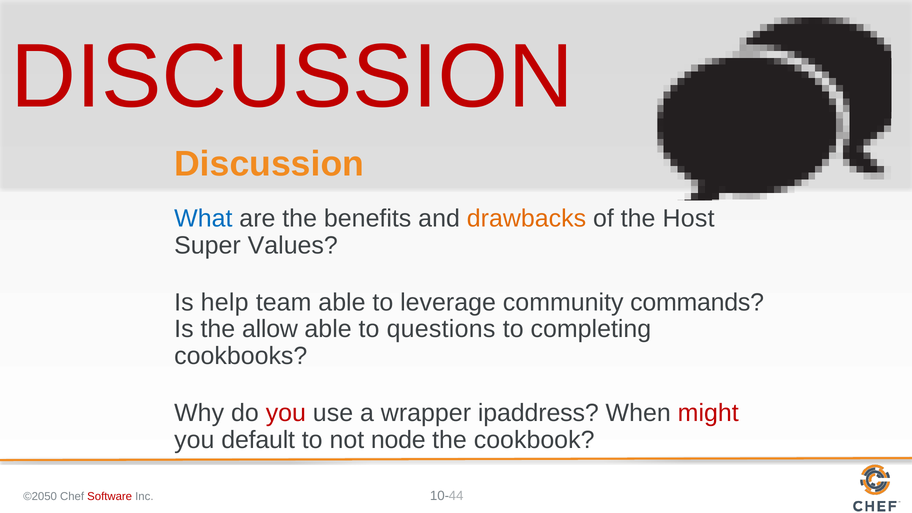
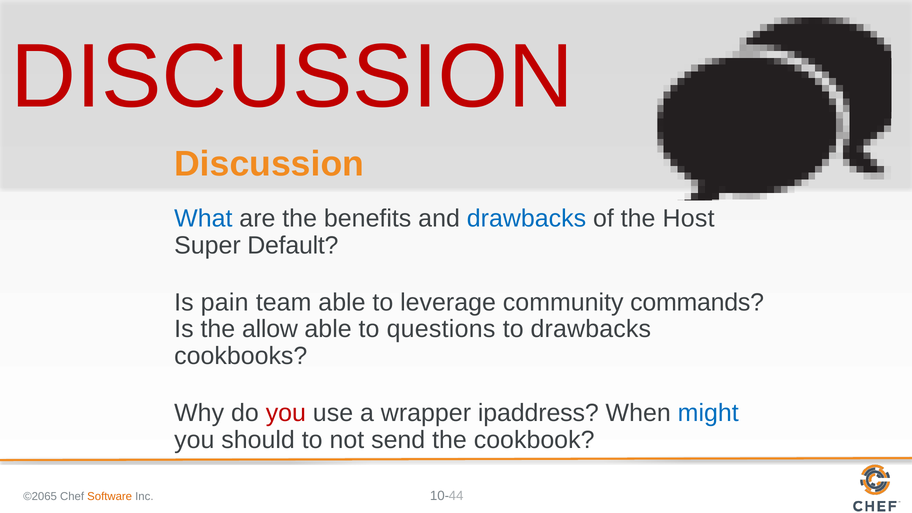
drawbacks at (526, 218) colour: orange -> blue
Values: Values -> Default
help: help -> pain
to completing: completing -> drawbacks
might colour: red -> blue
default: default -> should
node: node -> send
©2050: ©2050 -> ©2065
Software colour: red -> orange
